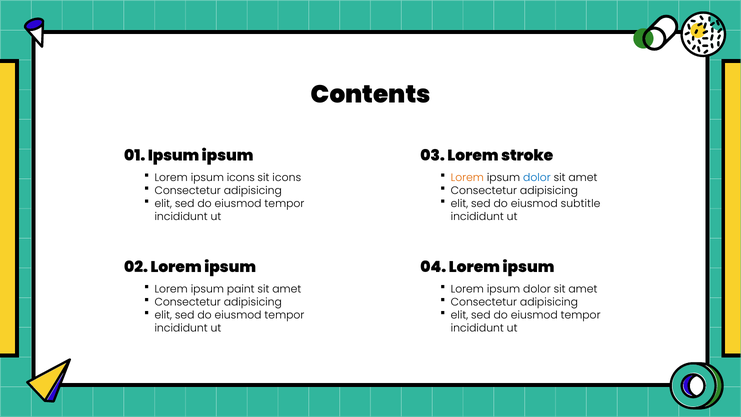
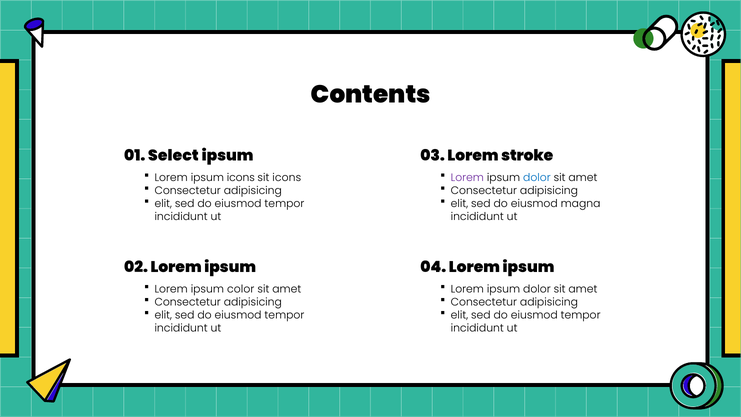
01 Ipsum: Ipsum -> Select
Lorem at (467, 178) colour: orange -> purple
subtitle: subtitle -> magna
paint: paint -> color
